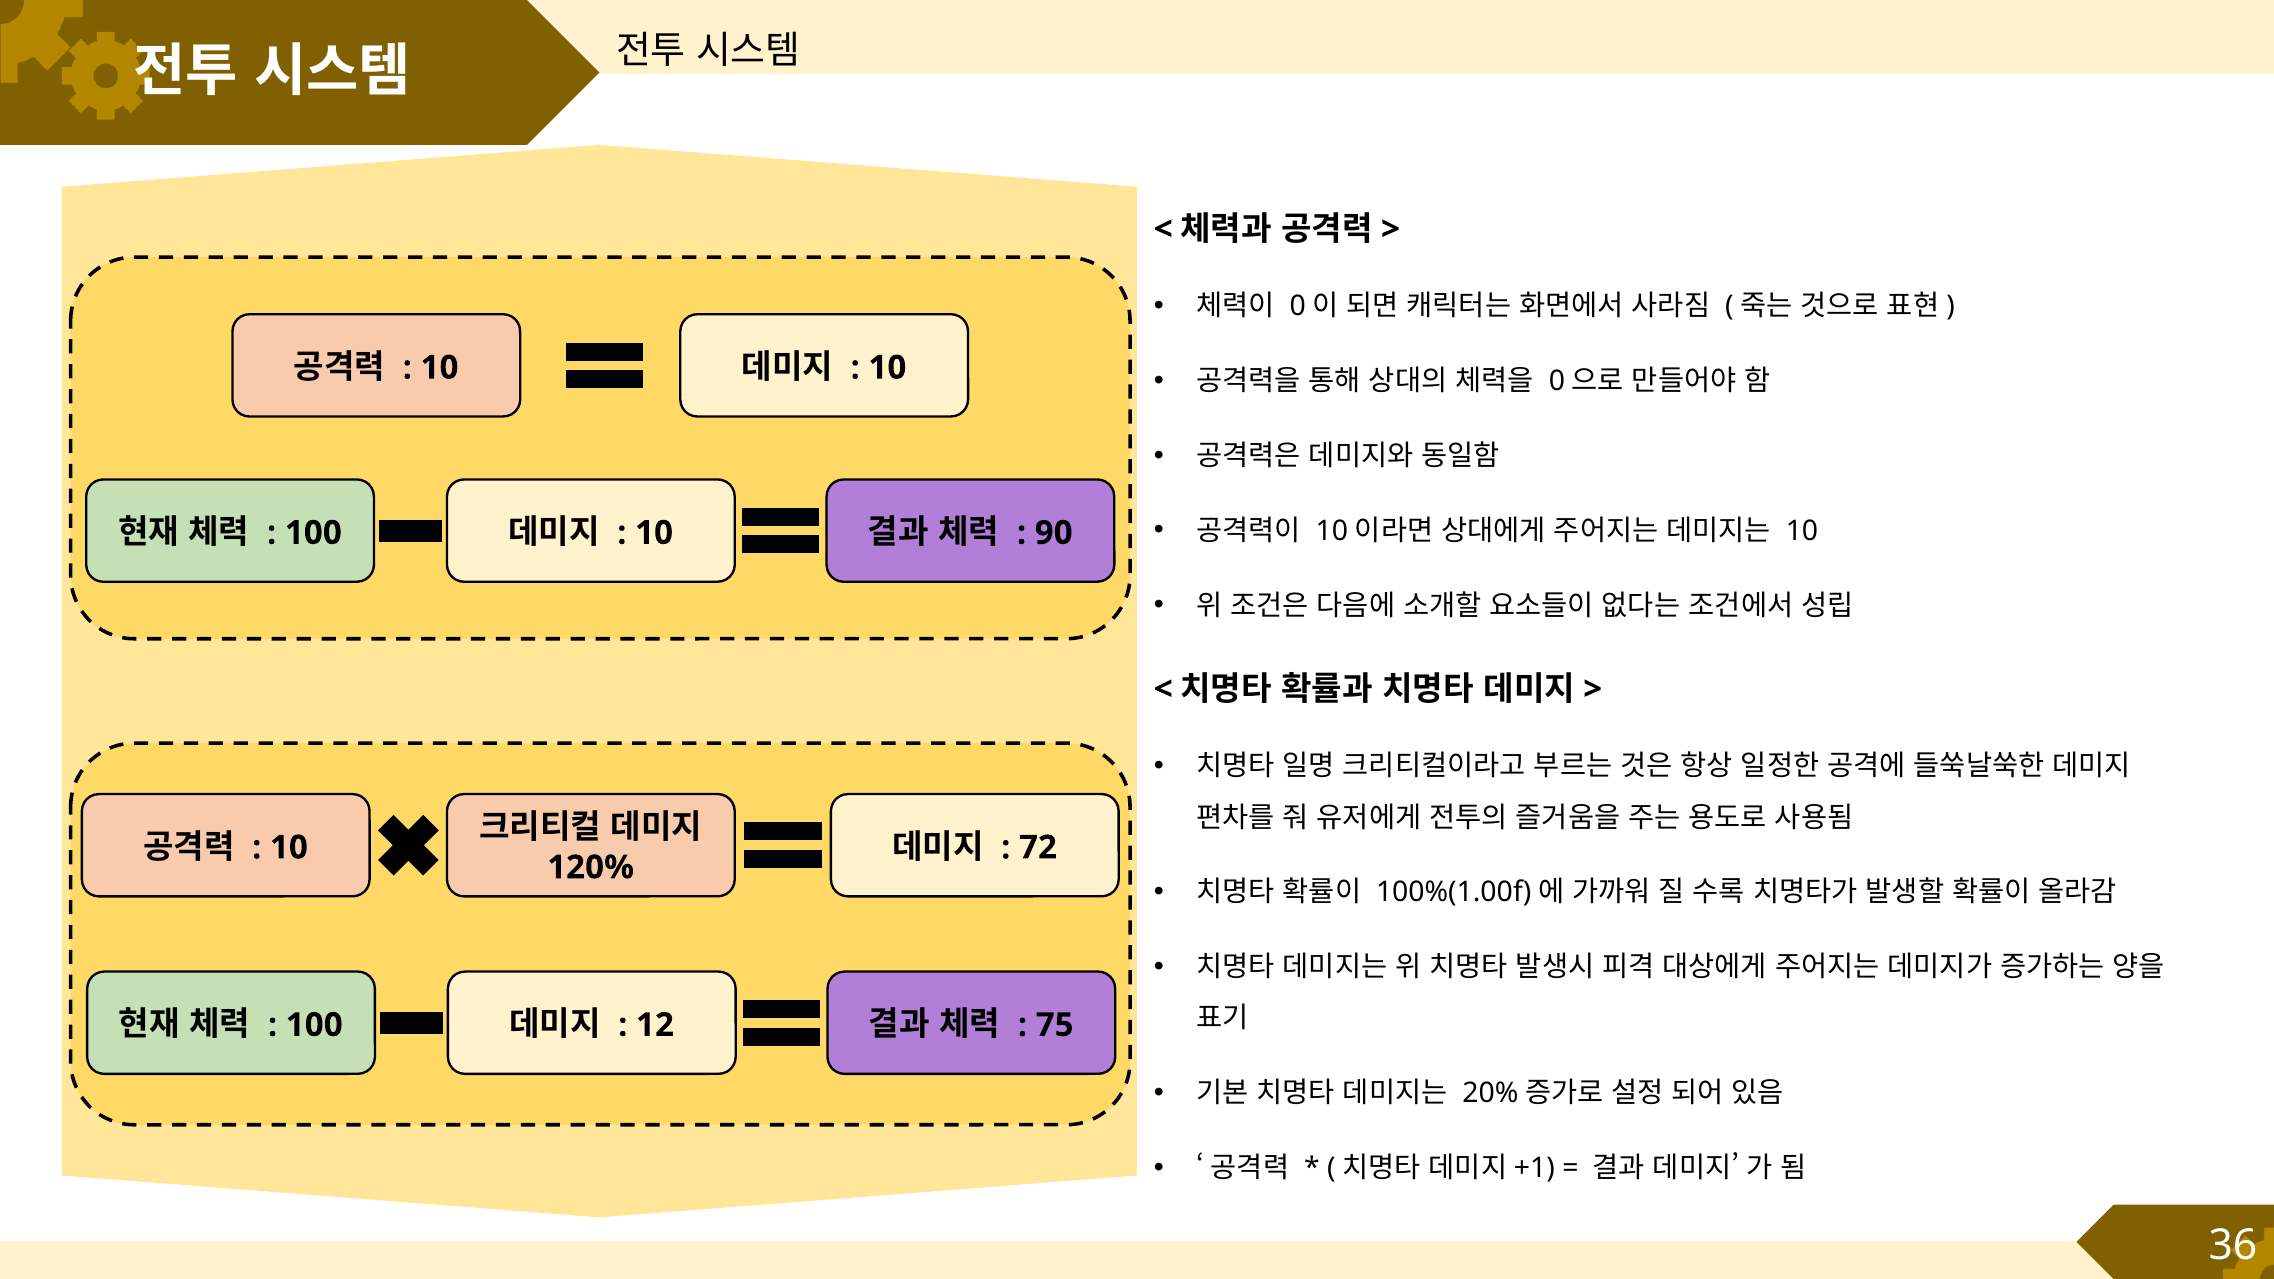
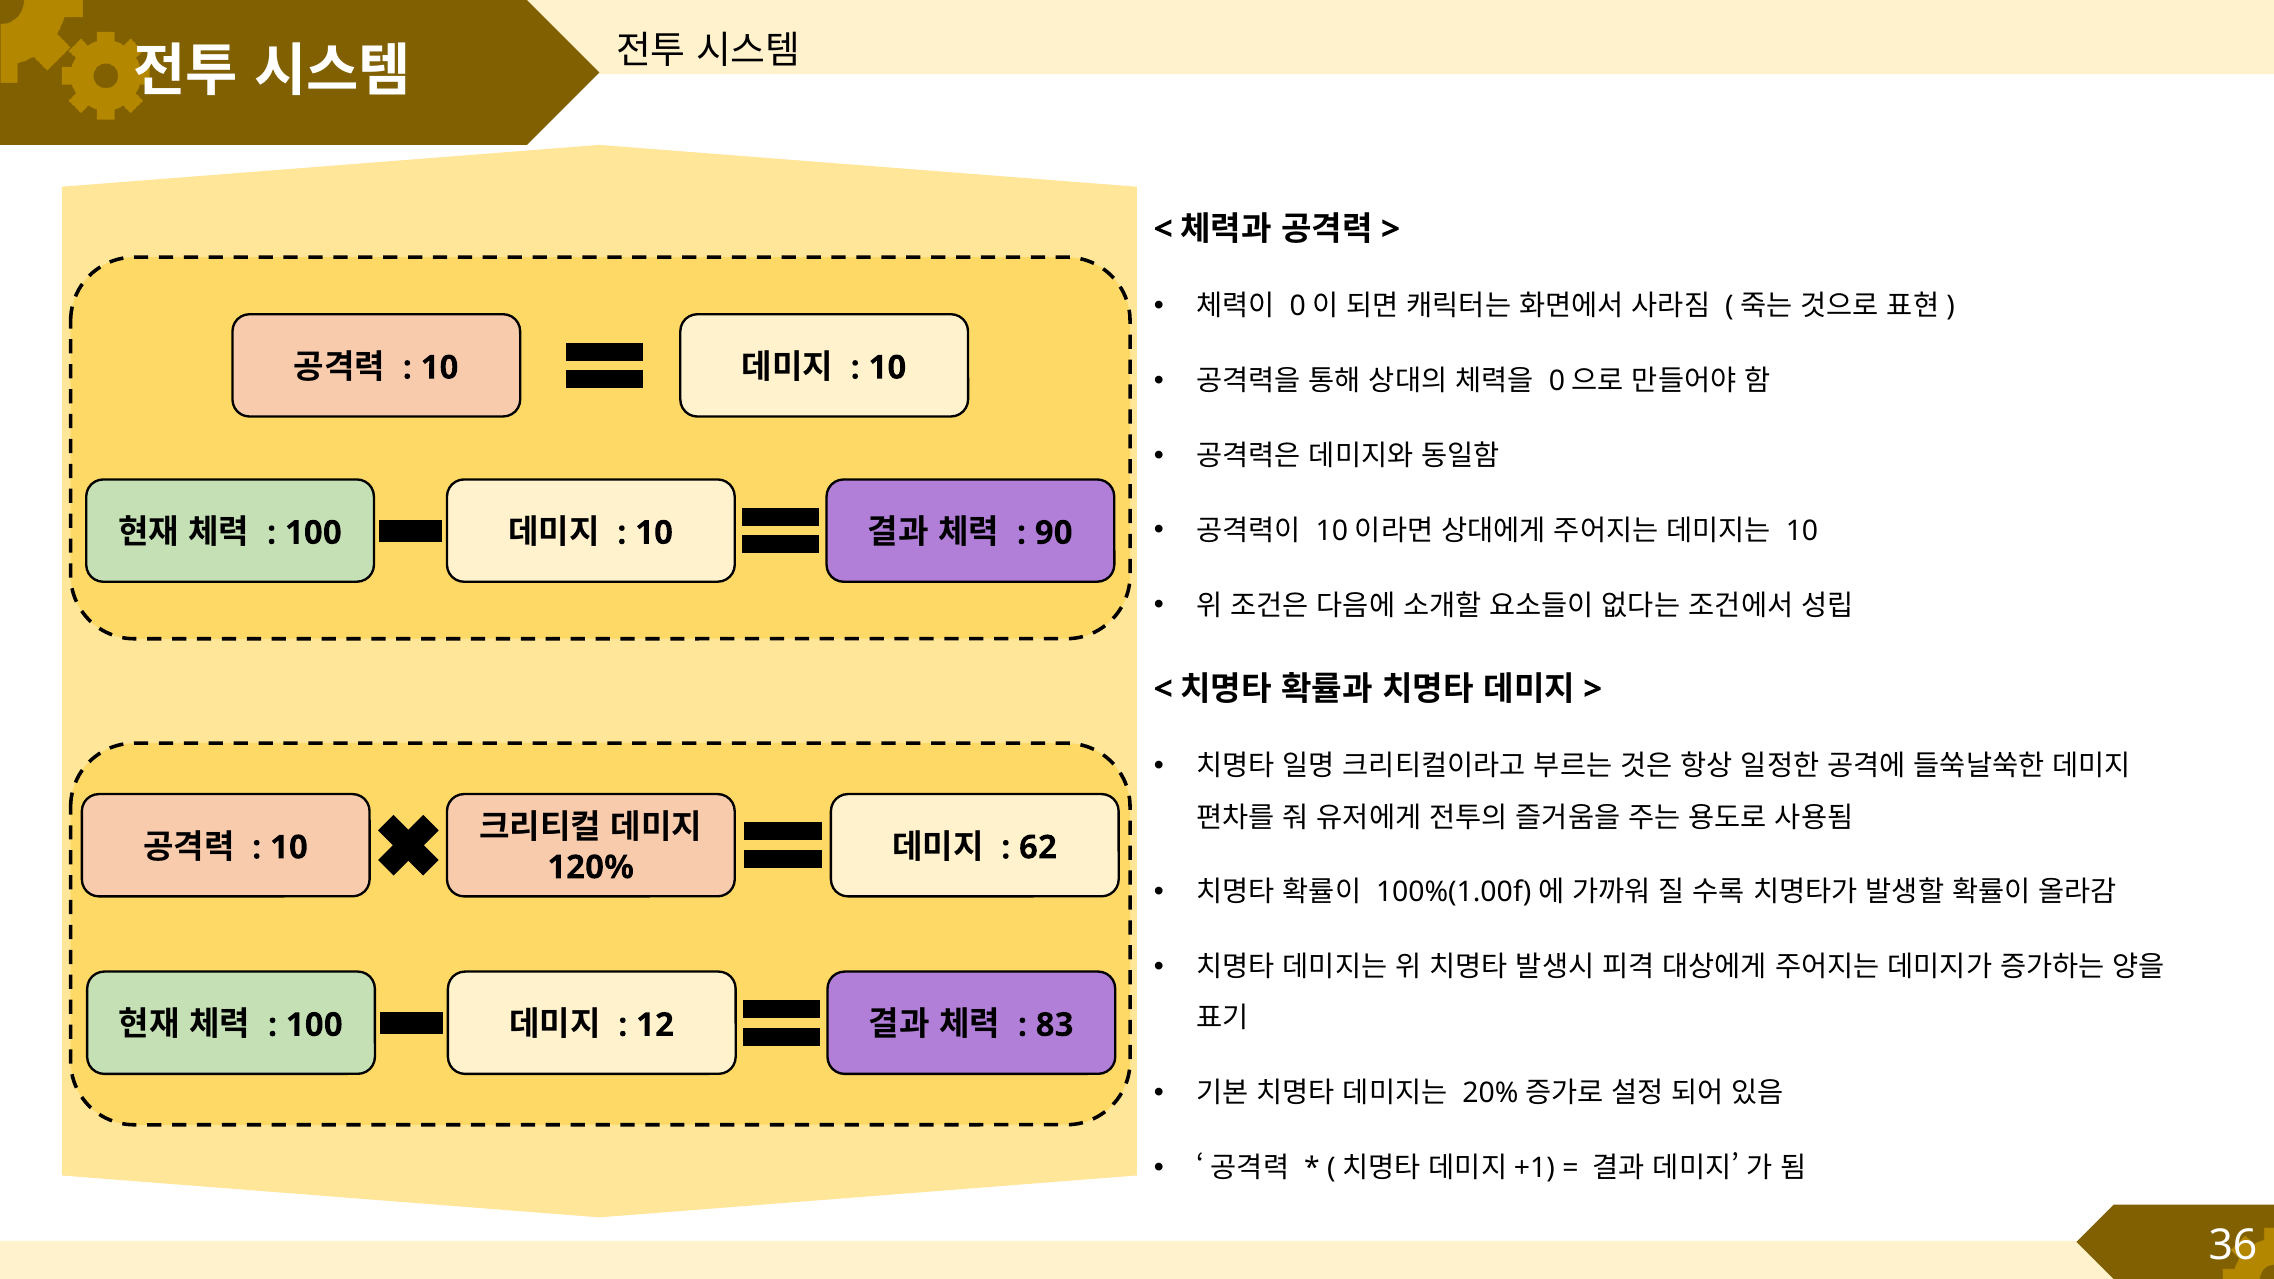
72: 72 -> 62
75: 75 -> 83
